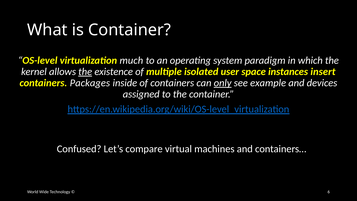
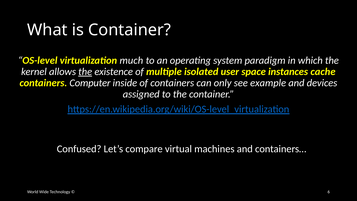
insert: insert -> cache
Packages: Packages -> Computer
only underline: present -> none
